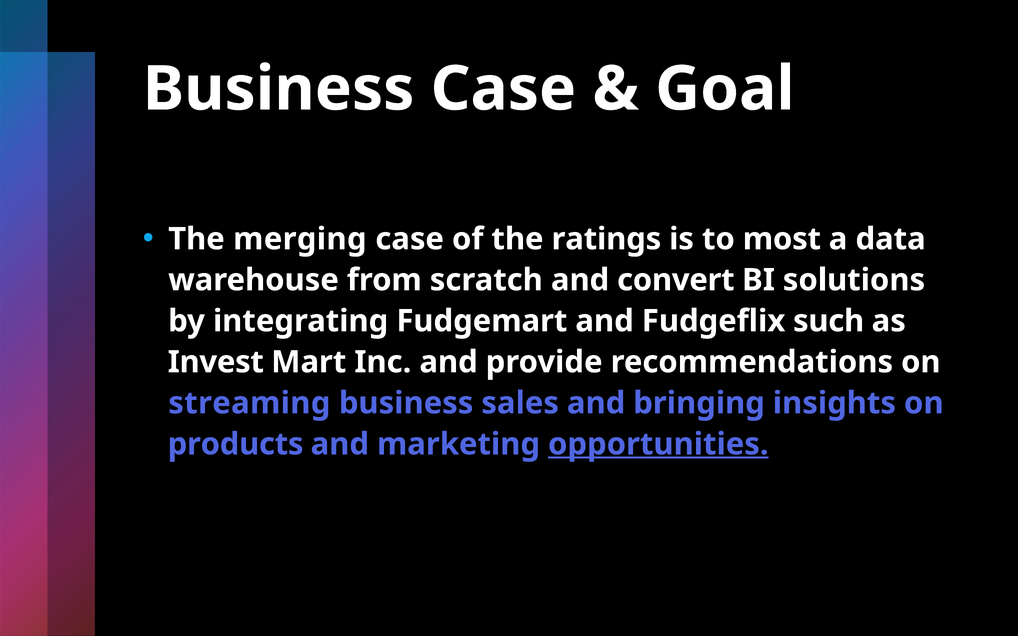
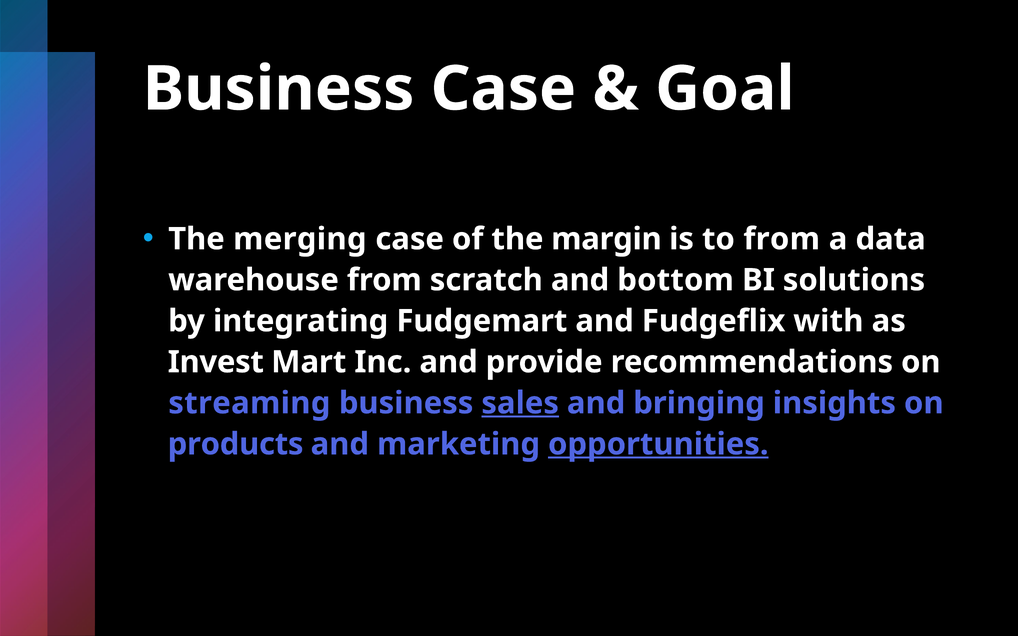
ratings: ratings -> margin
to most: most -> from
convert: convert -> bottom
such: such -> with
sales underline: none -> present
